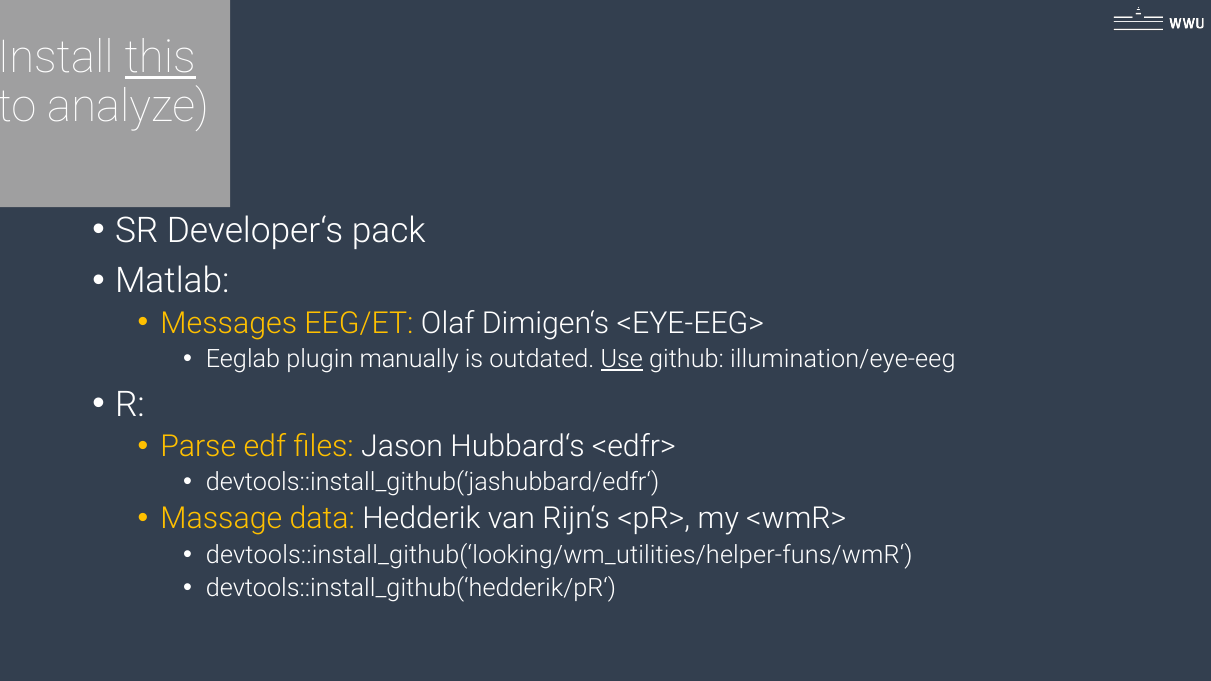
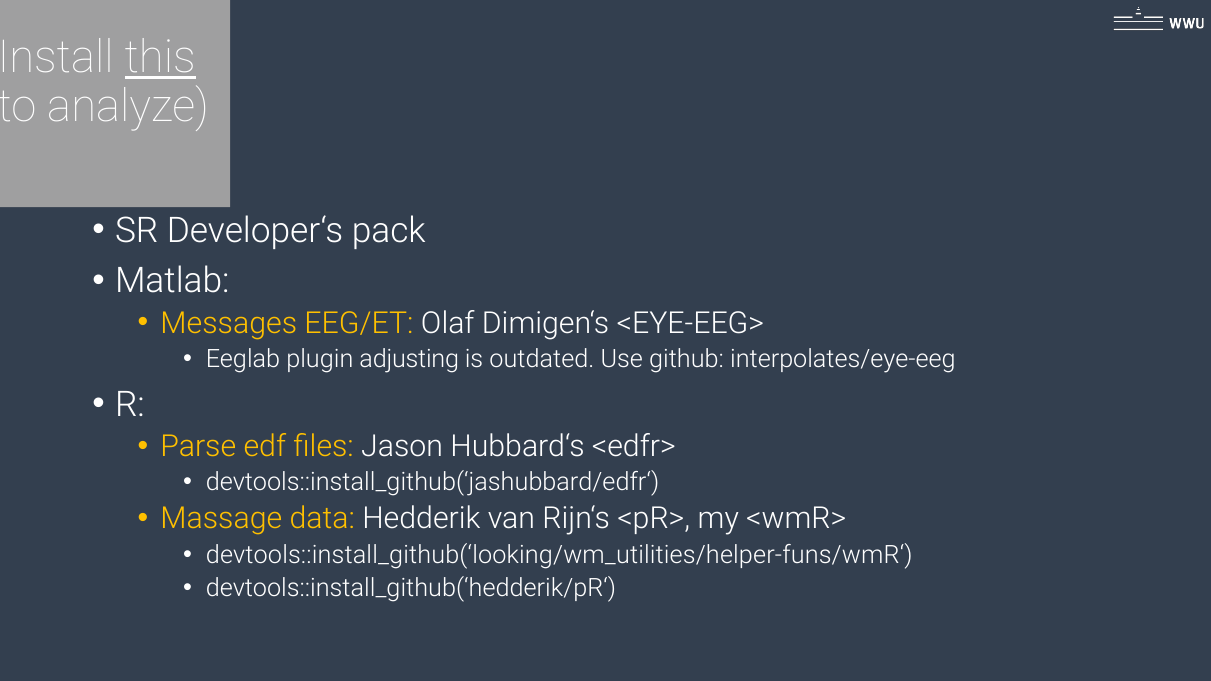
manually: manually -> adjusting
Use underline: present -> none
illumination/eye-eeg: illumination/eye-eeg -> interpolates/eye-eeg
